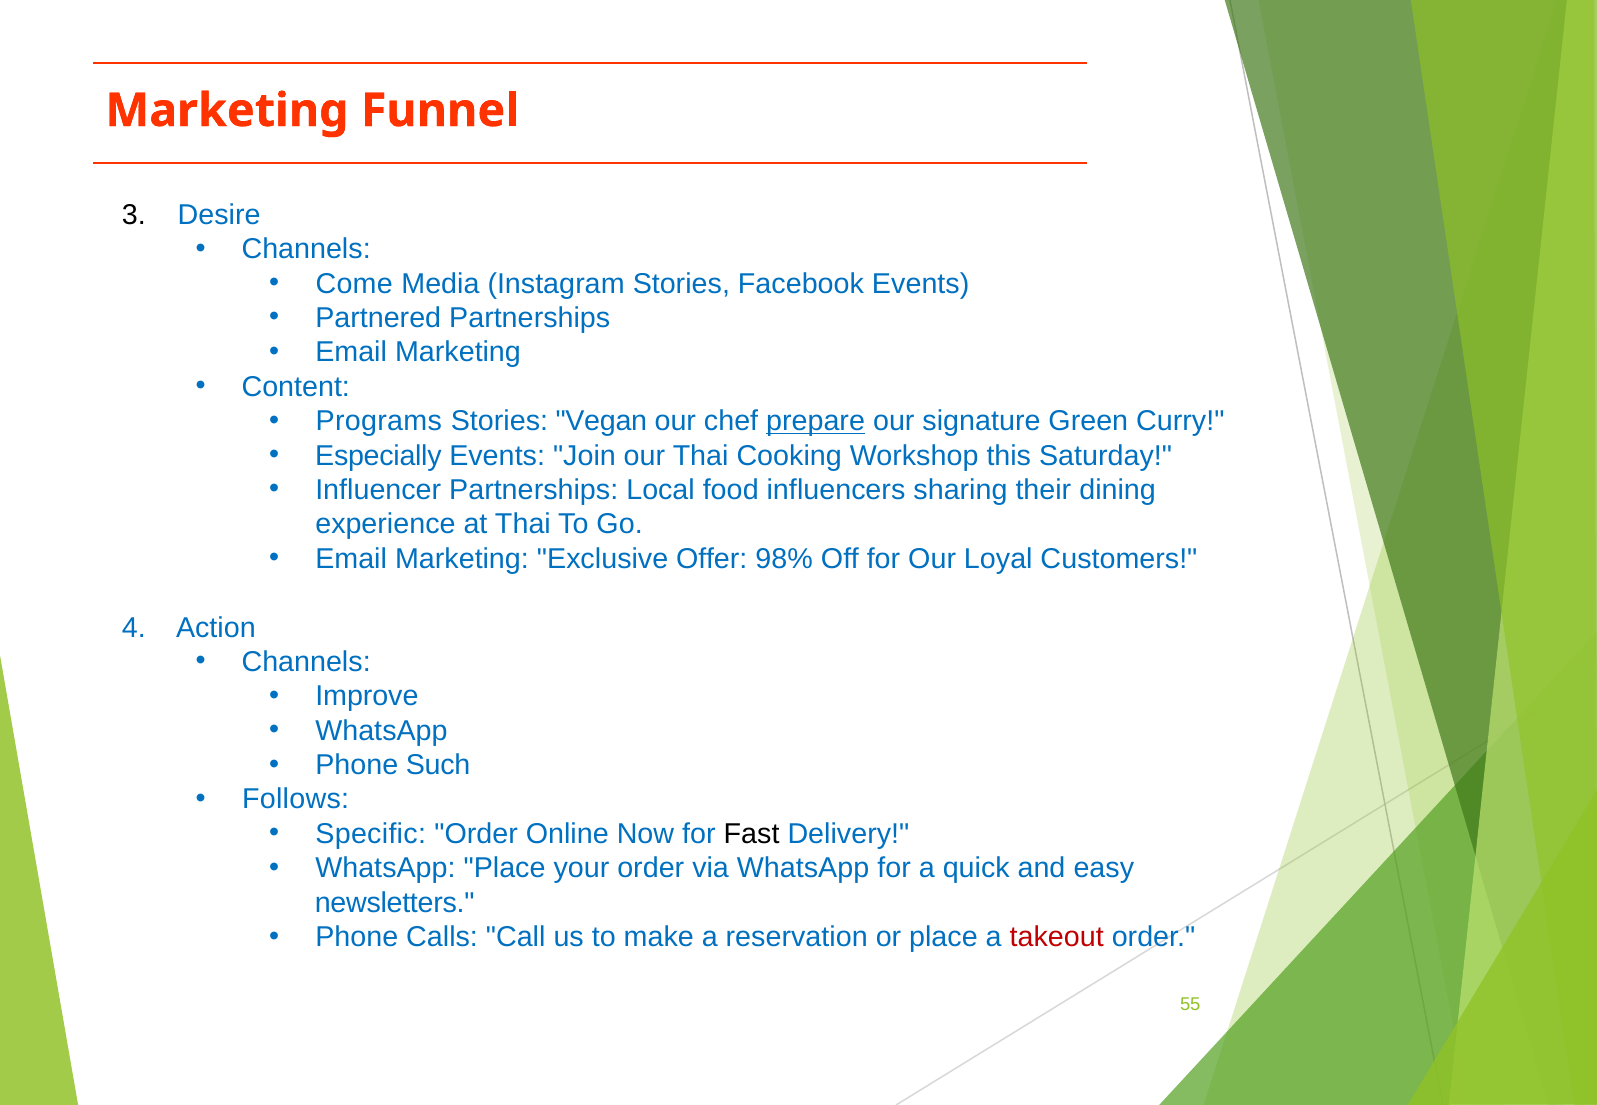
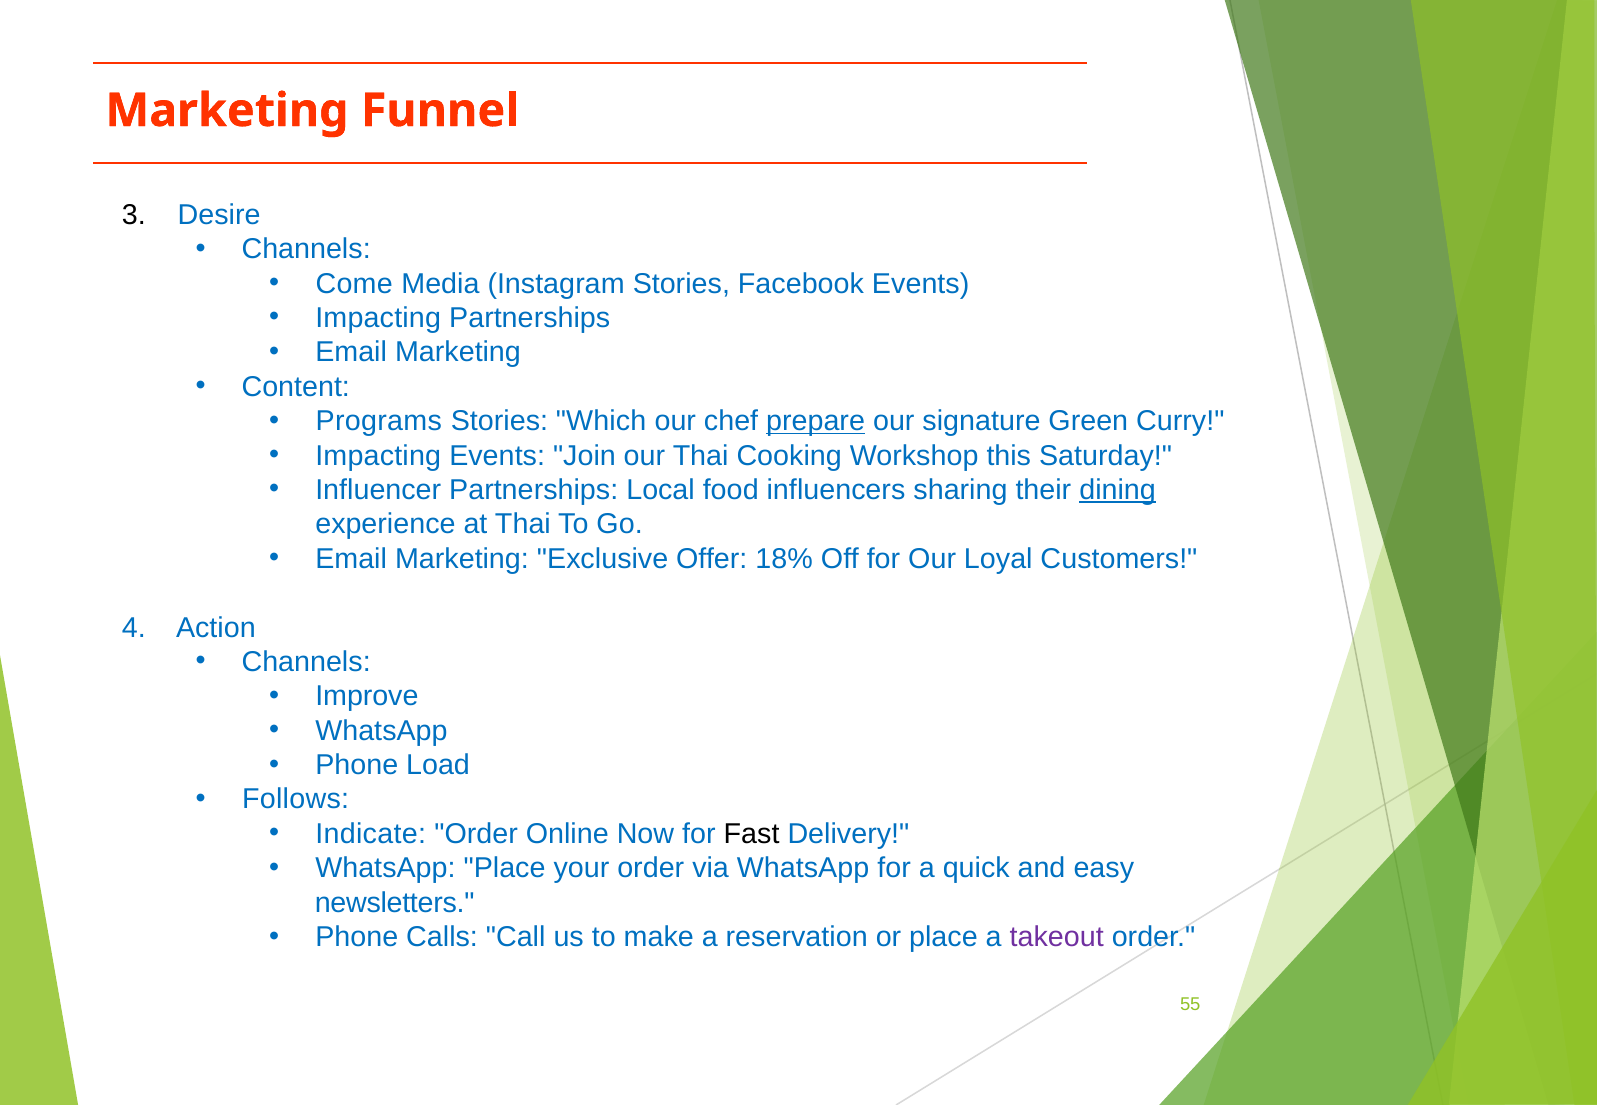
Partnered at (378, 318): Partnered -> Impacting
Vegan: Vegan -> Which
Especially at (378, 456): Especially -> Impacting
dining underline: none -> present
98%: 98% -> 18%
Such: Such -> Load
Specific: Specific -> Indicate
takeout colour: red -> purple
